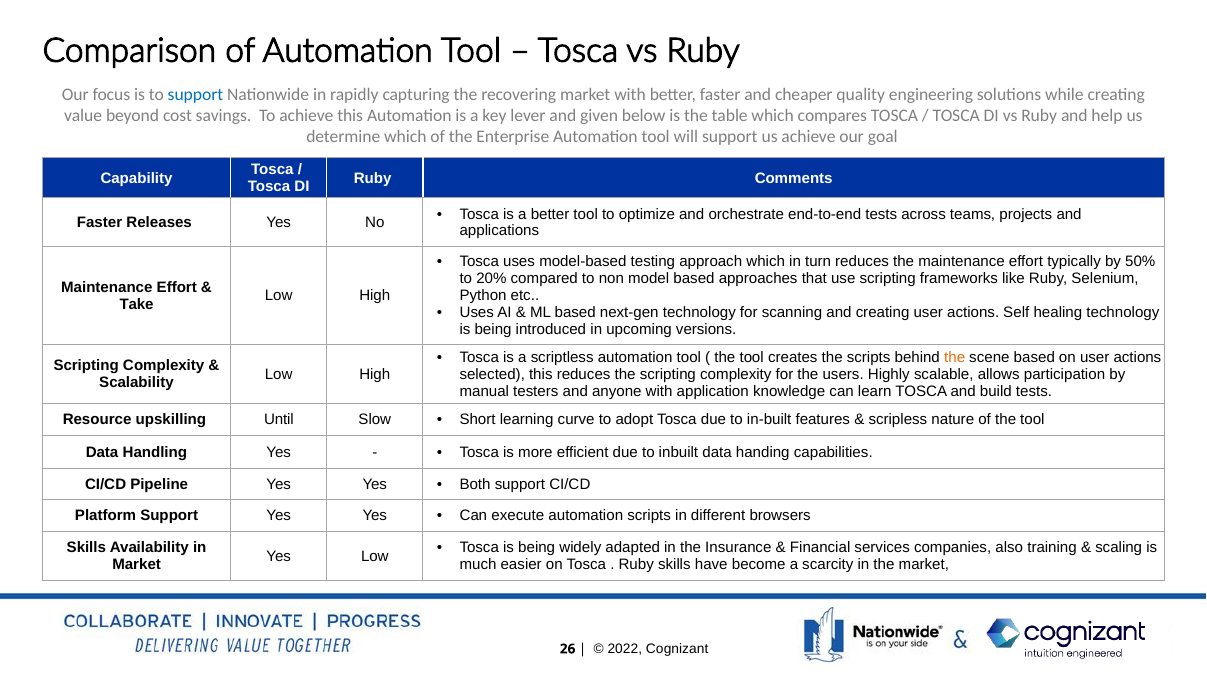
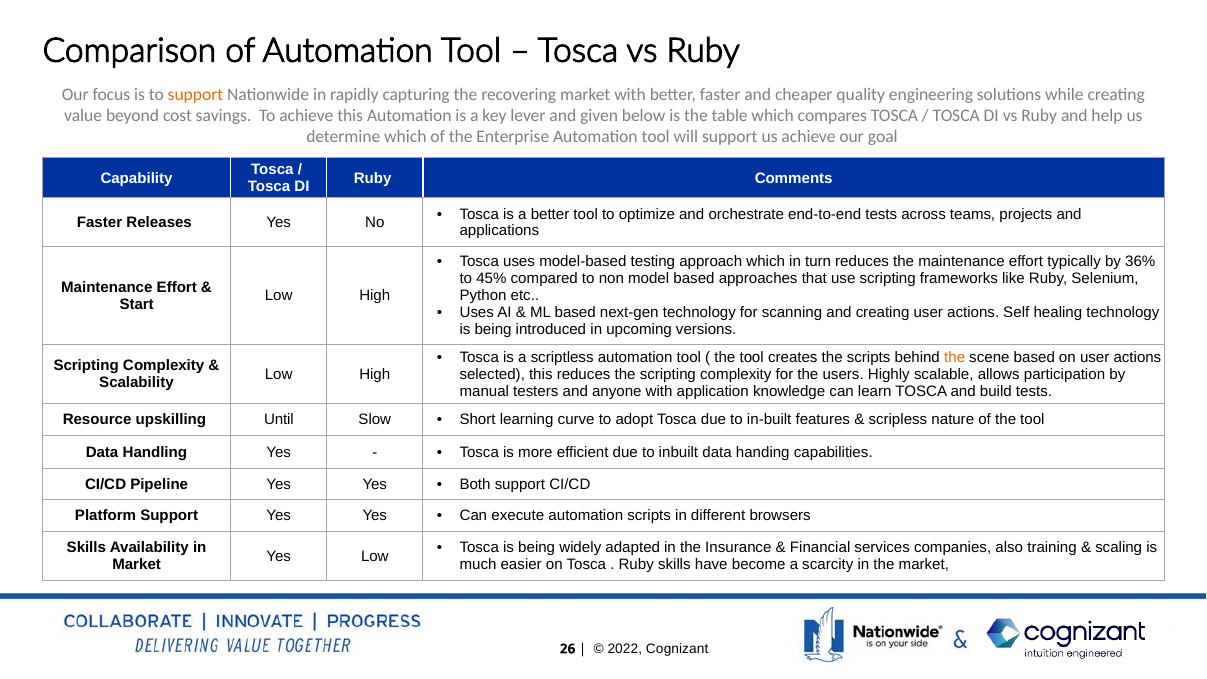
support at (195, 94) colour: blue -> orange
50%: 50% -> 36%
20%: 20% -> 45%
Take: Take -> Start
